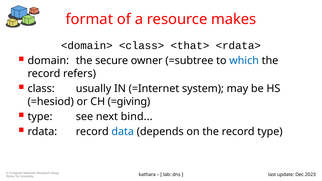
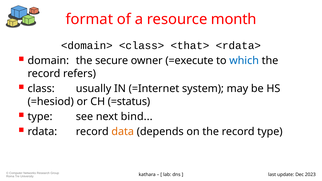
makes: makes -> month
=subtree: =subtree -> =execute
=giving: =giving -> =status
data colour: blue -> orange
